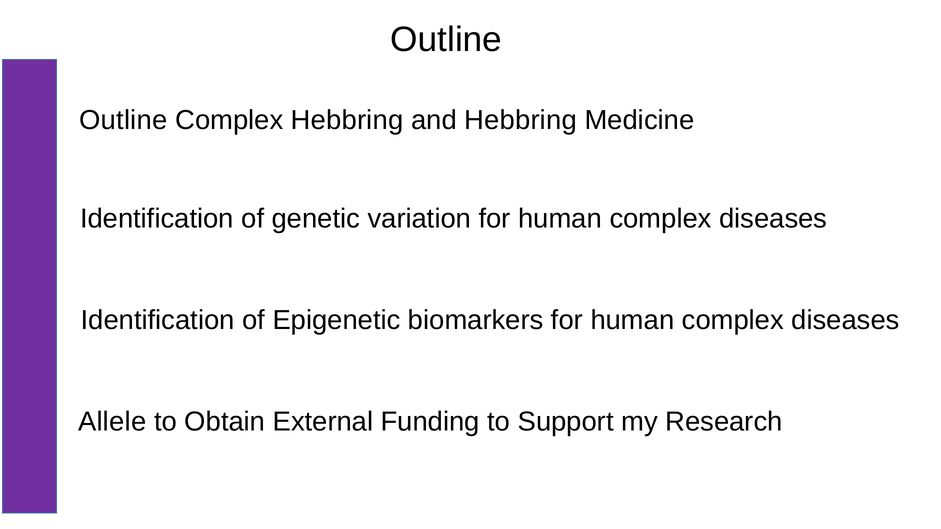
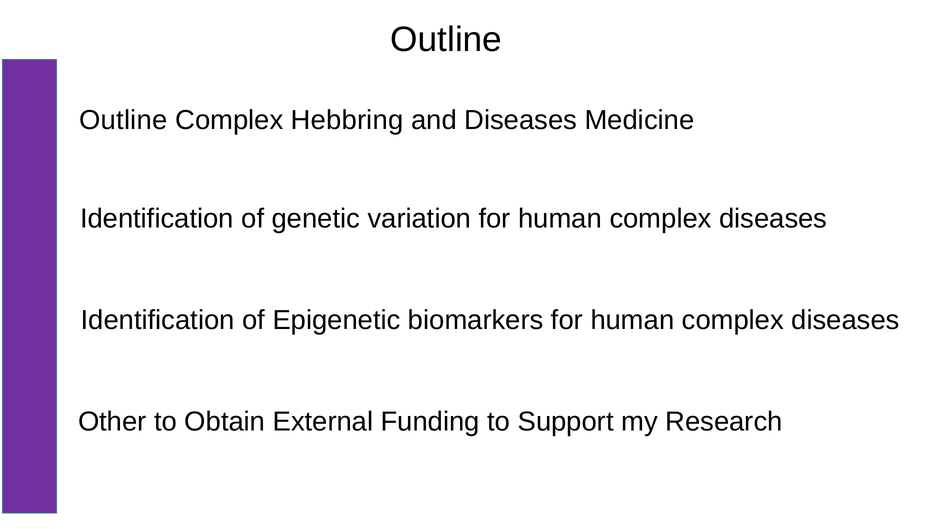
and Hebbring: Hebbring -> Diseases
Allele: Allele -> Other
